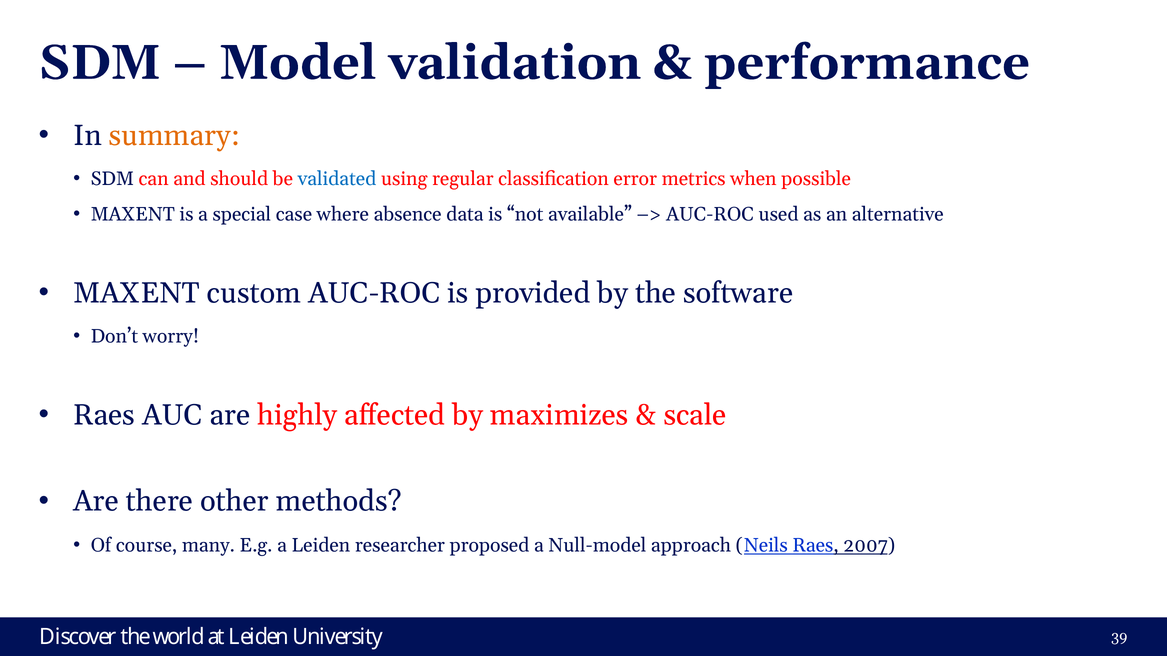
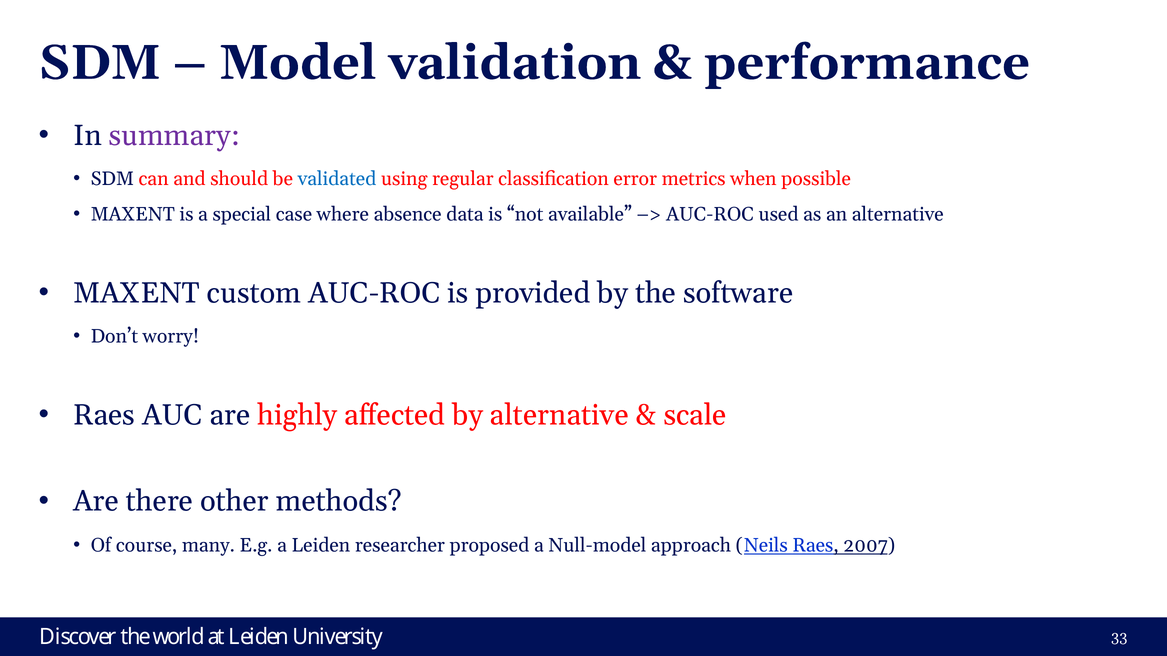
summary colour: orange -> purple
by maximizes: maximizes -> alternative
39: 39 -> 33
